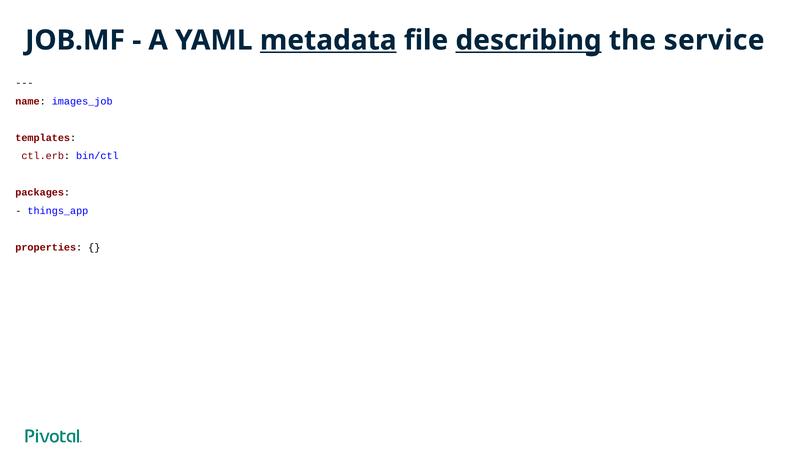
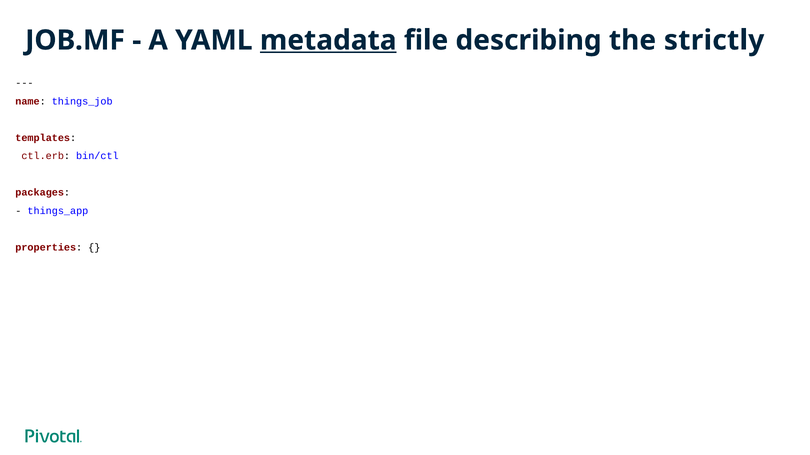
describing underline: present -> none
service: service -> strictly
images_job: images_job -> things_job
